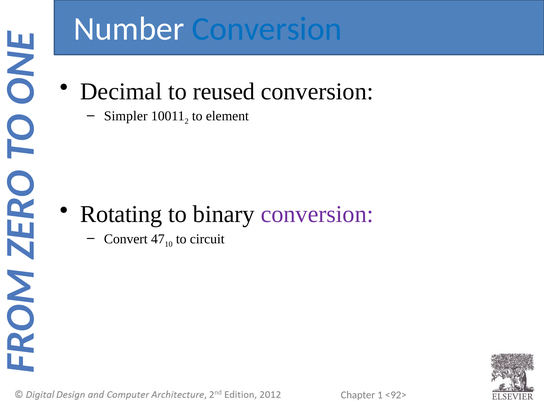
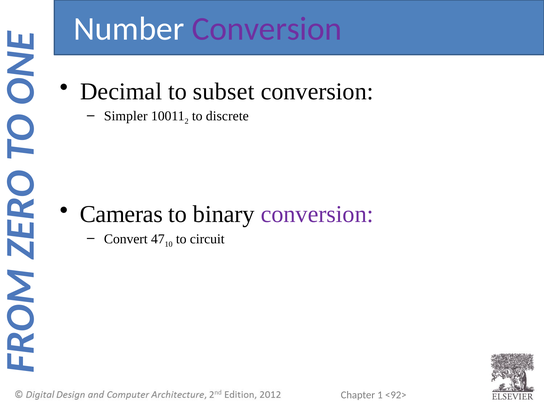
Conversion at (267, 29) colour: blue -> purple
reused: reused -> subset
element: element -> discrete
Rotating: Rotating -> Cameras
